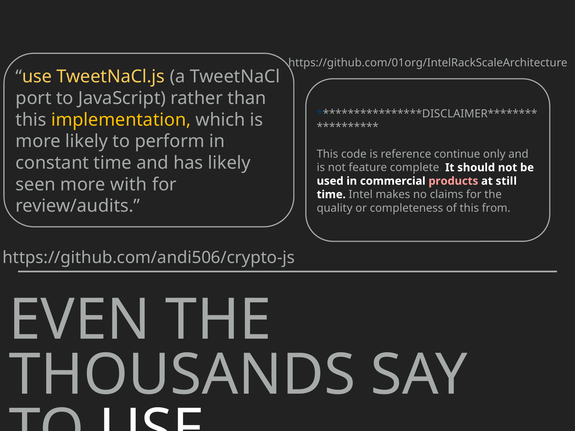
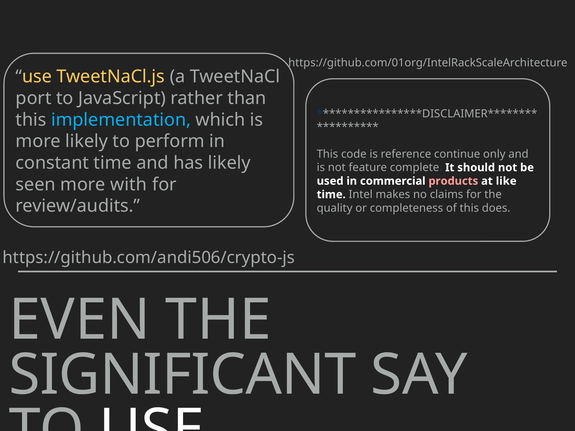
implementation colour: yellow -> light blue
still: still -> like
from: from -> does
THOUSANDS: THOUSANDS -> SIGNIFICANT
